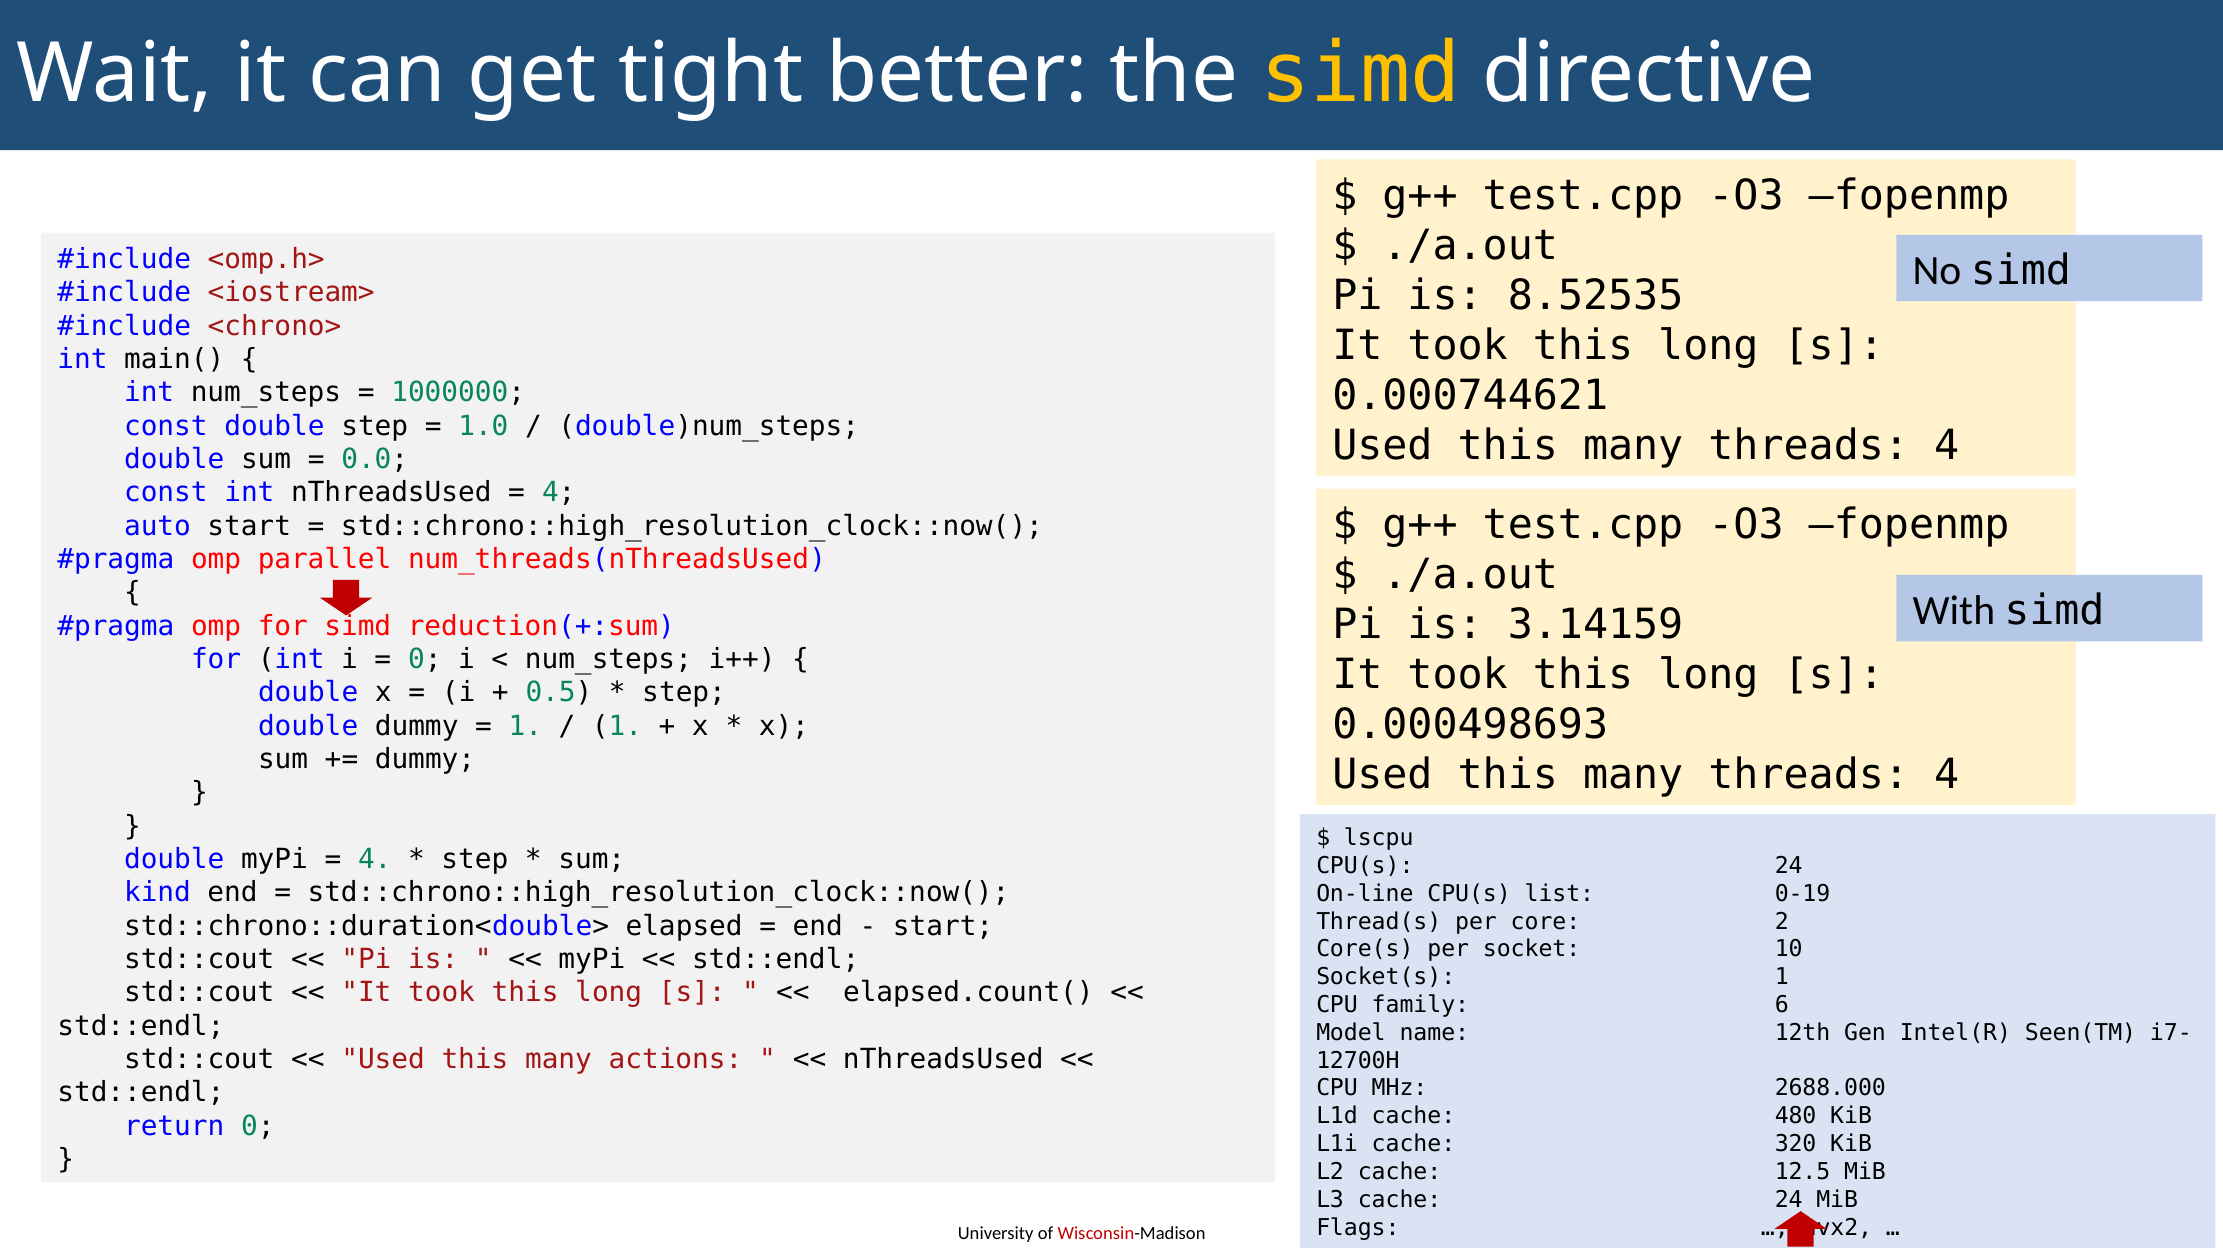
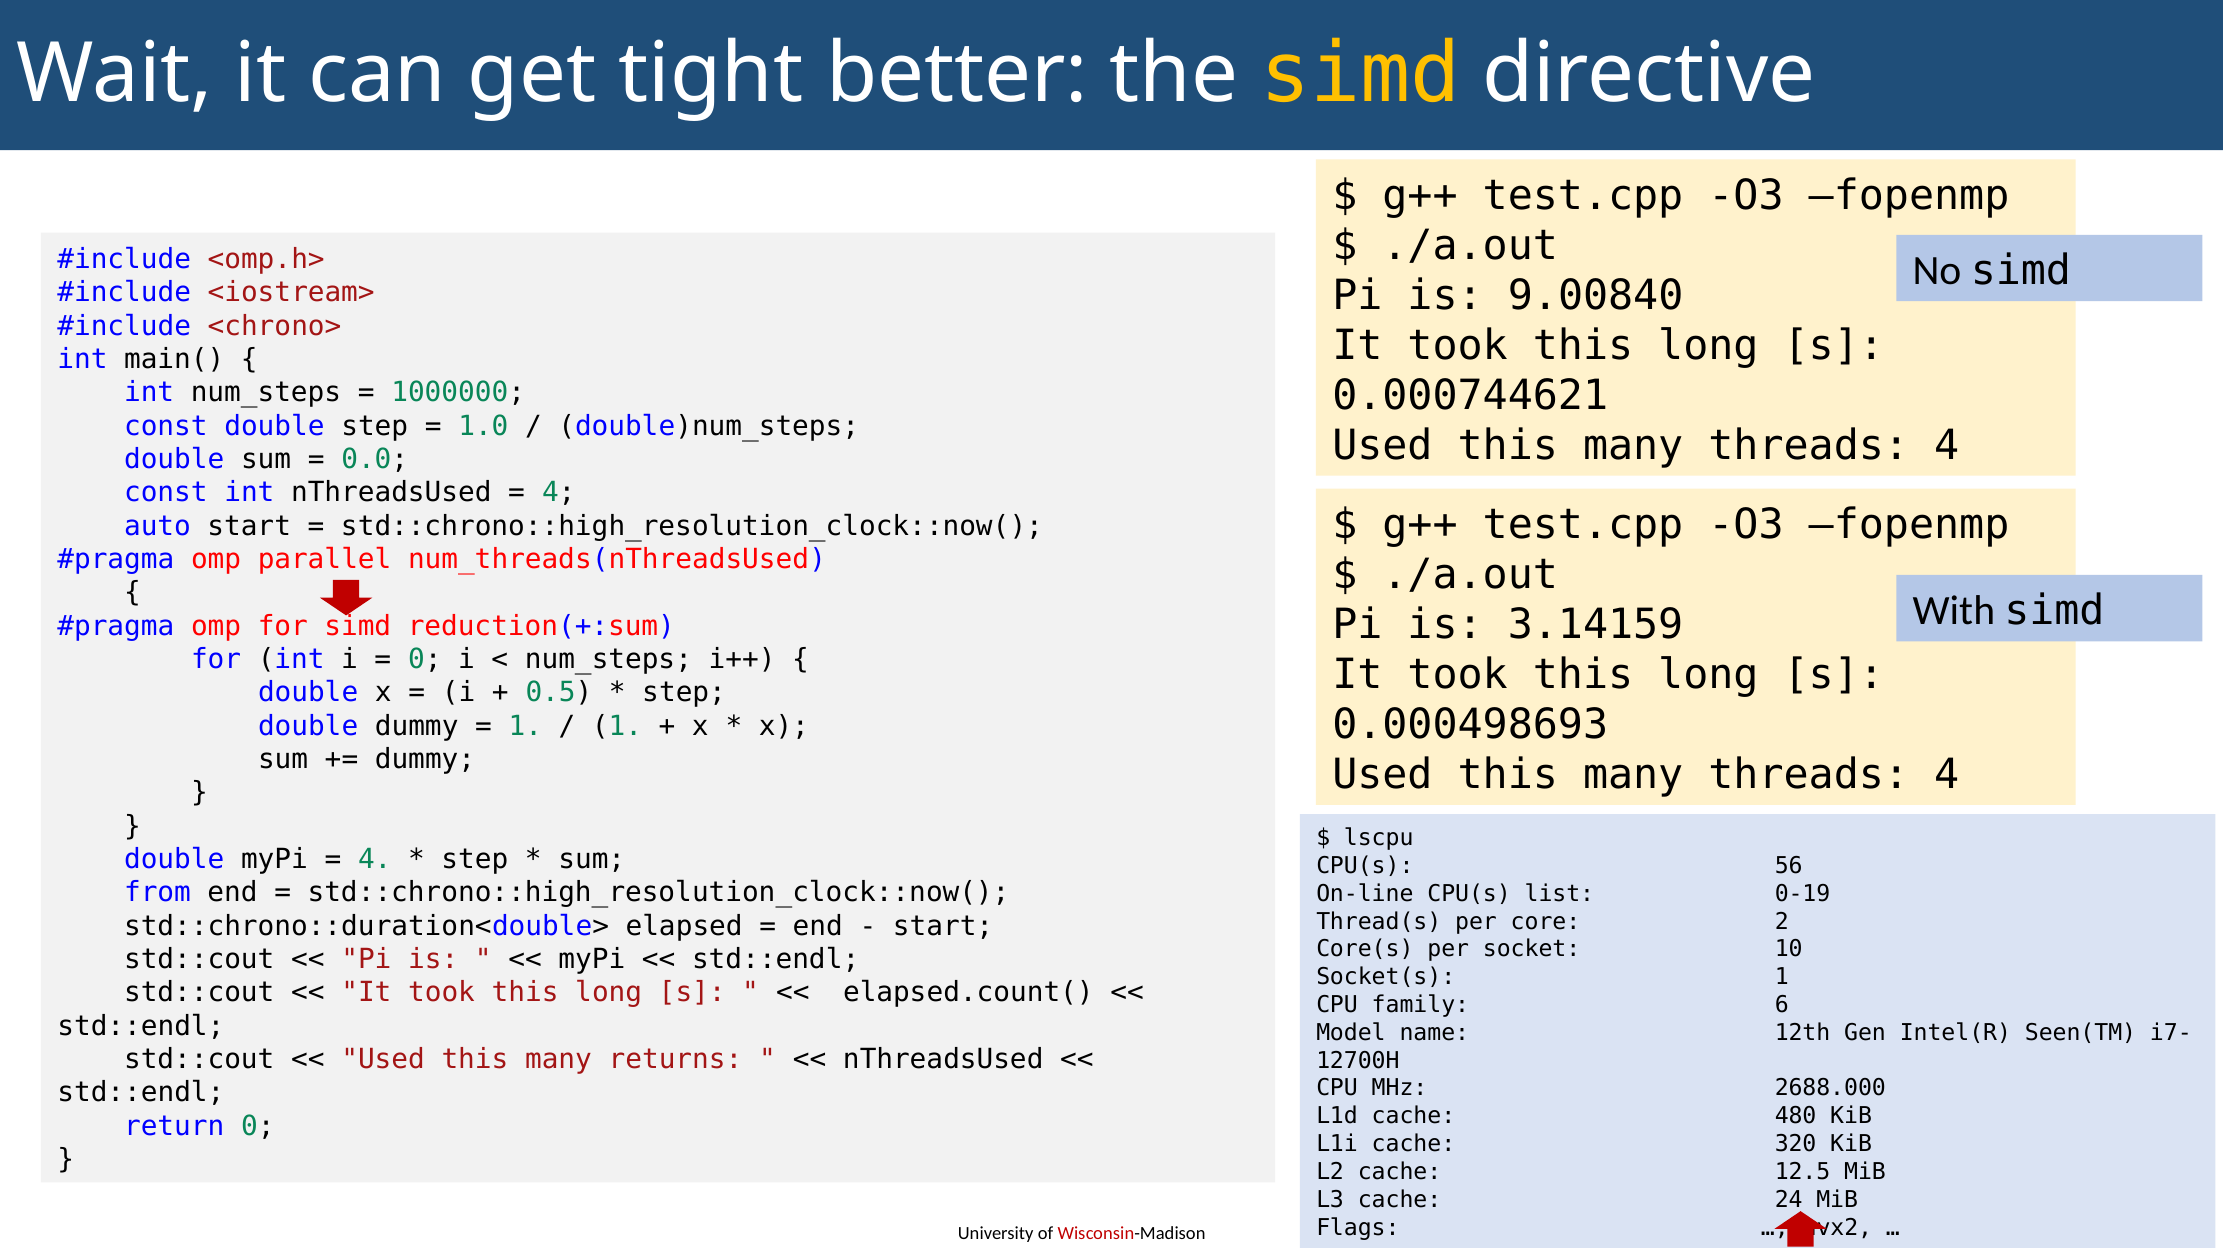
8.52535: 8.52535 -> 9.00840
CPU(s 24: 24 -> 56
kind: kind -> from
actions: actions -> returns
